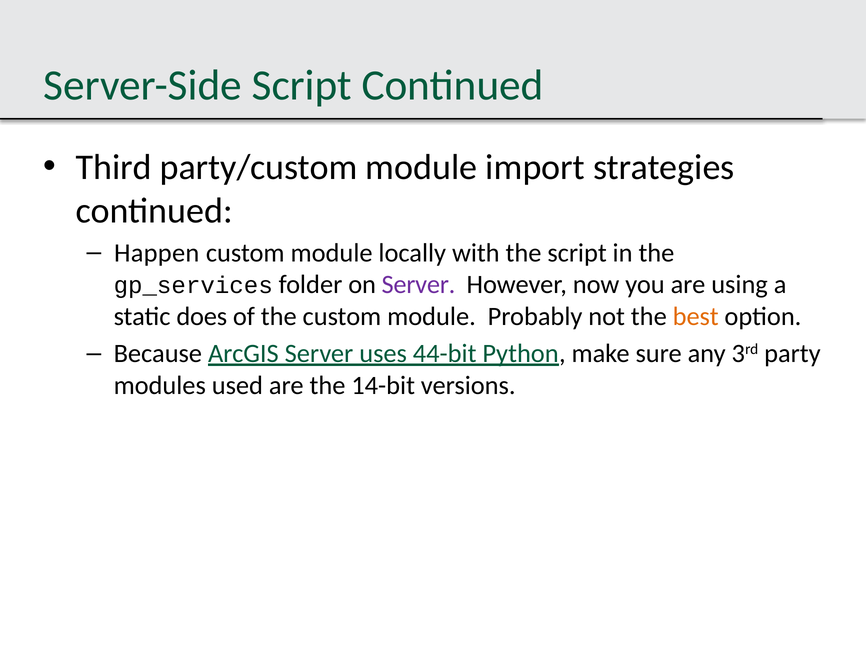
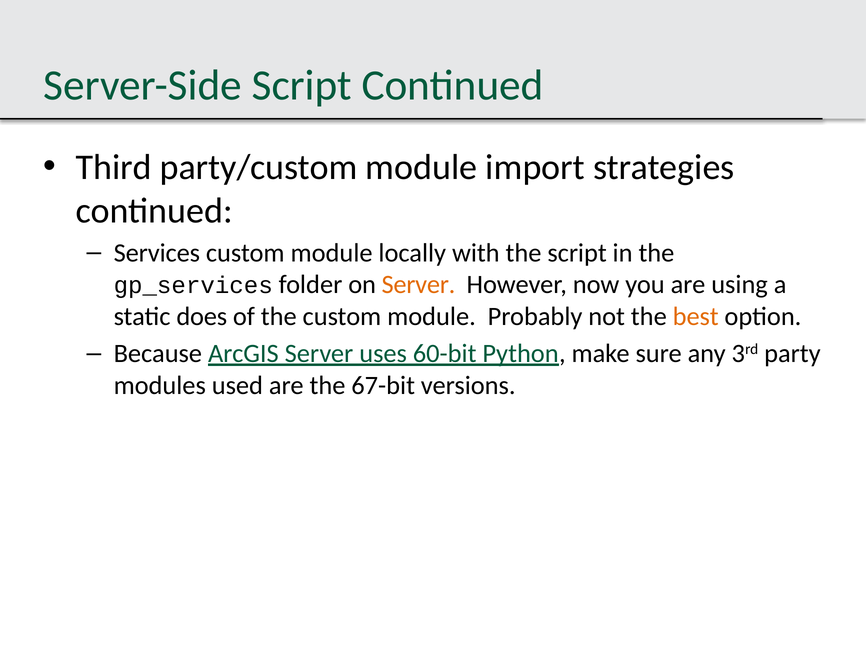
Happen: Happen -> Services
Server at (418, 284) colour: purple -> orange
44-bit: 44-bit -> 60-bit
14-bit: 14-bit -> 67-bit
